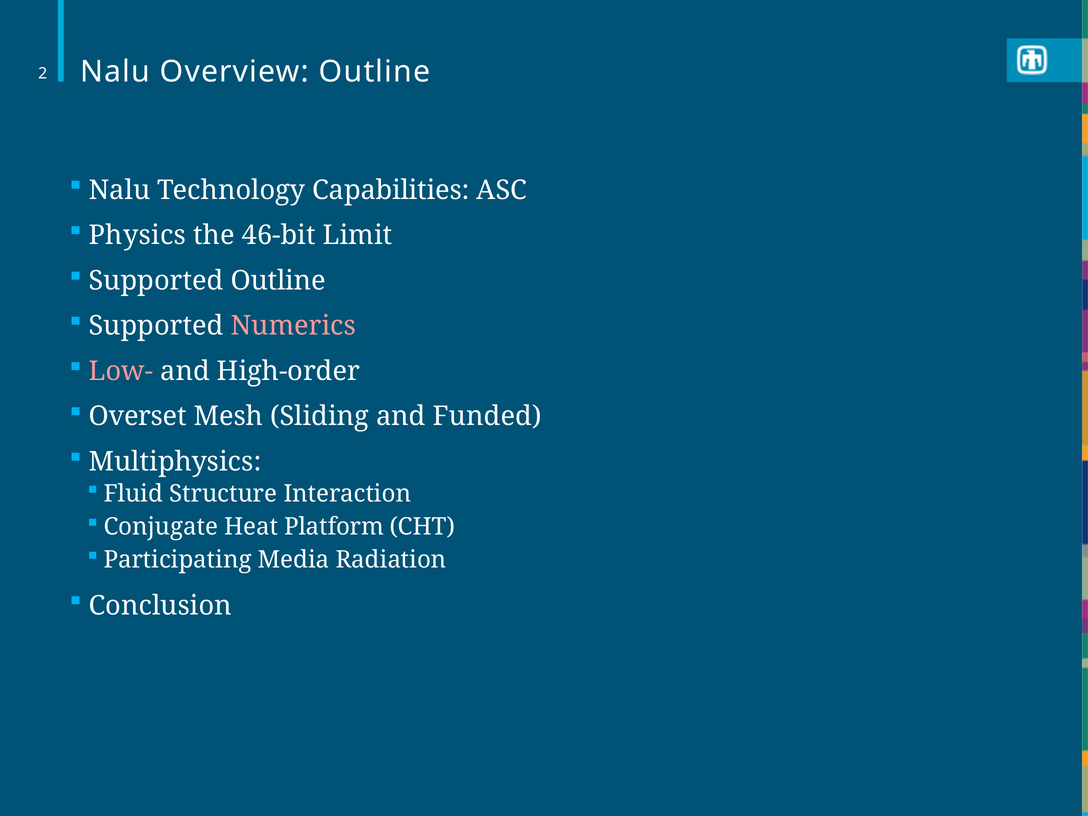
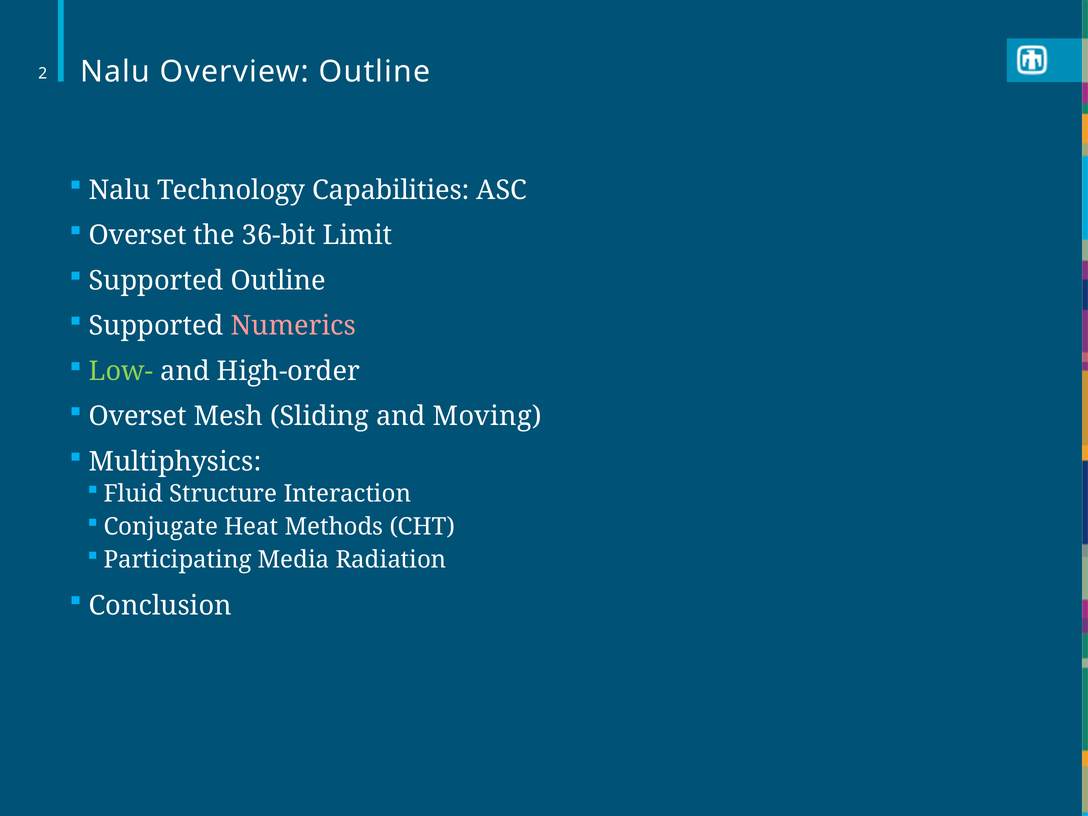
Physics at (137, 235): Physics -> Overset
46-bit: 46-bit -> 36-bit
Low- colour: pink -> light green
Funded: Funded -> Moving
Platform: Platform -> Methods
